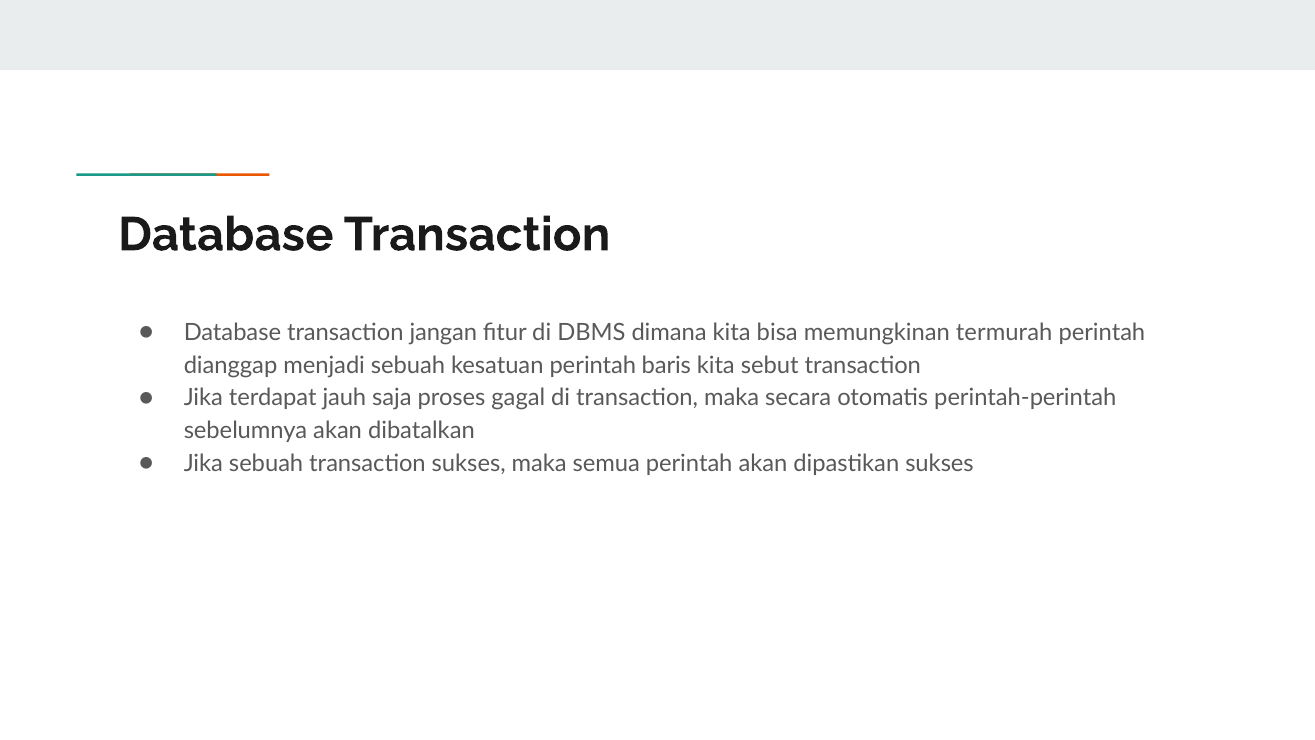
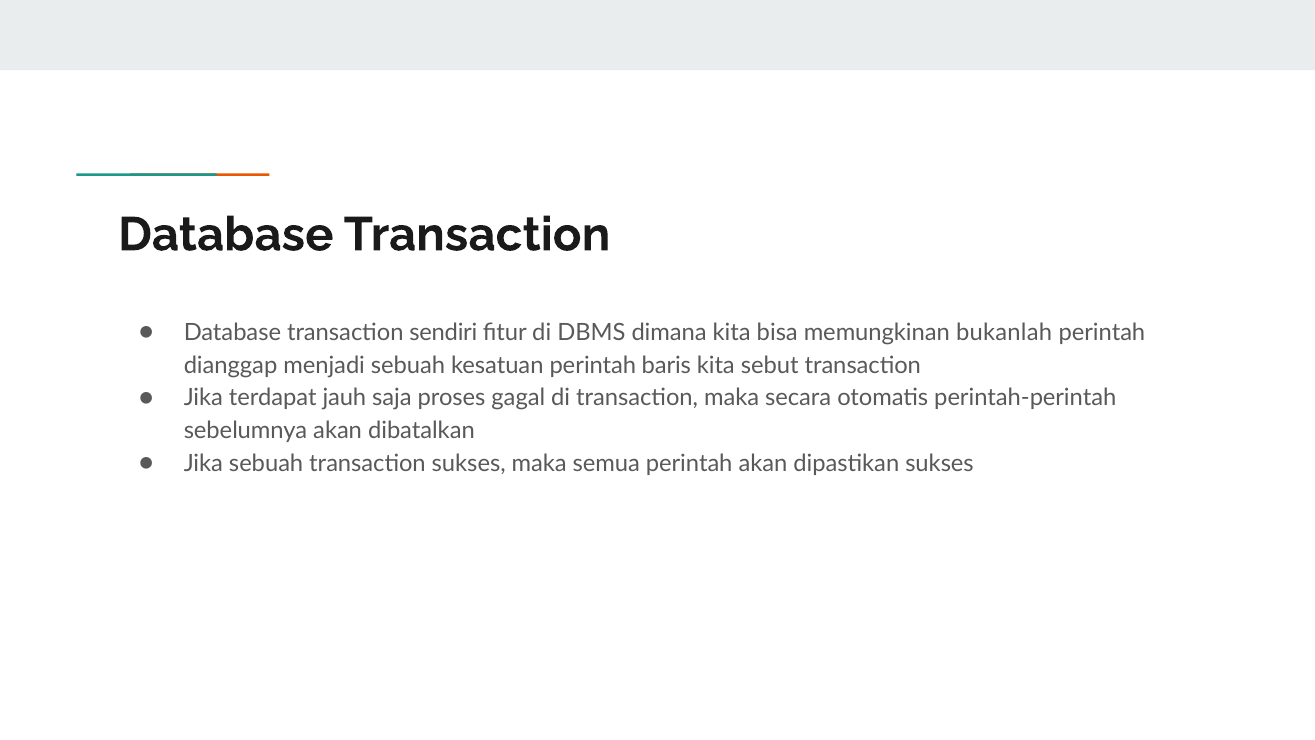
jangan: jangan -> sendiri
termurah: termurah -> bukanlah
